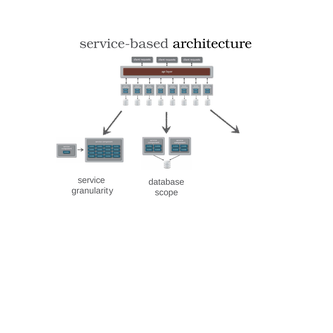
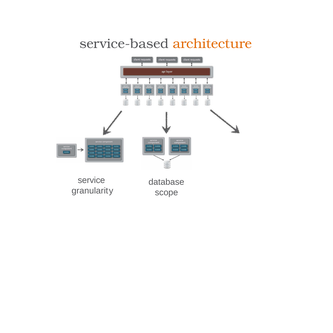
architecture colour: black -> orange
